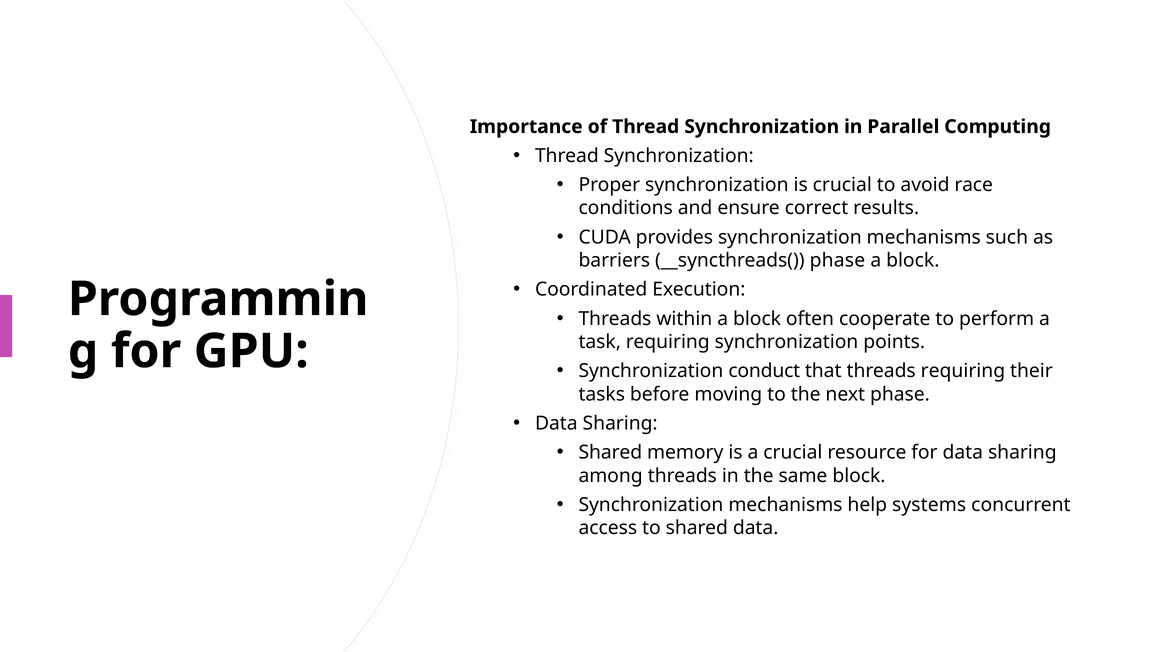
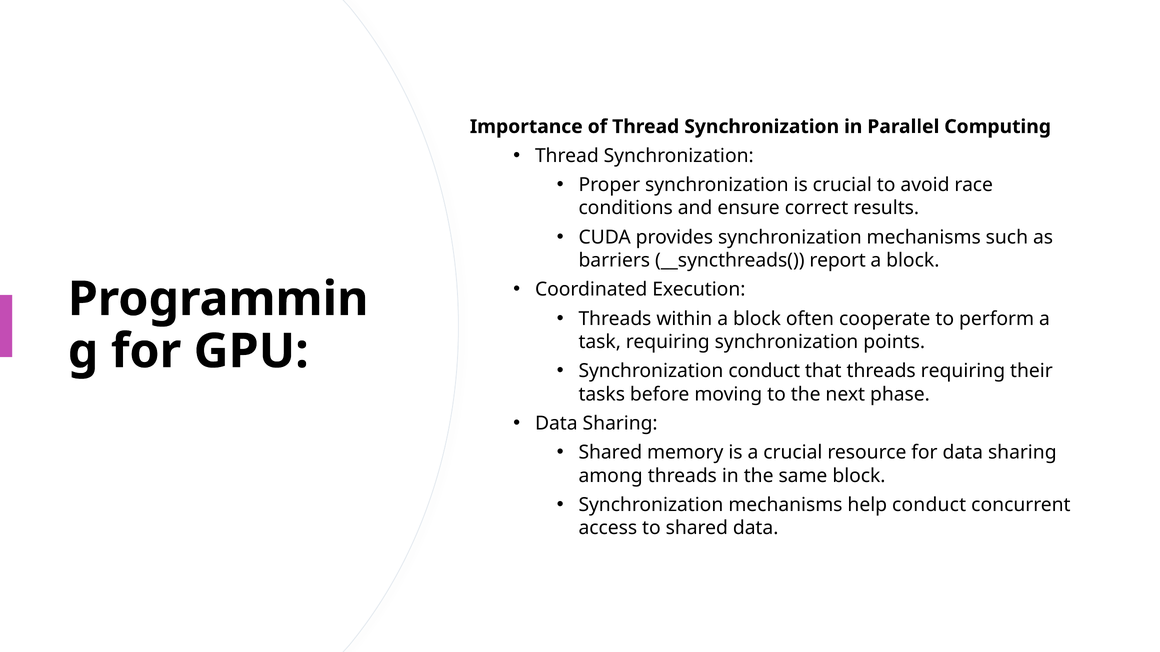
__syncthreads( phase: phase -> report
help systems: systems -> conduct
